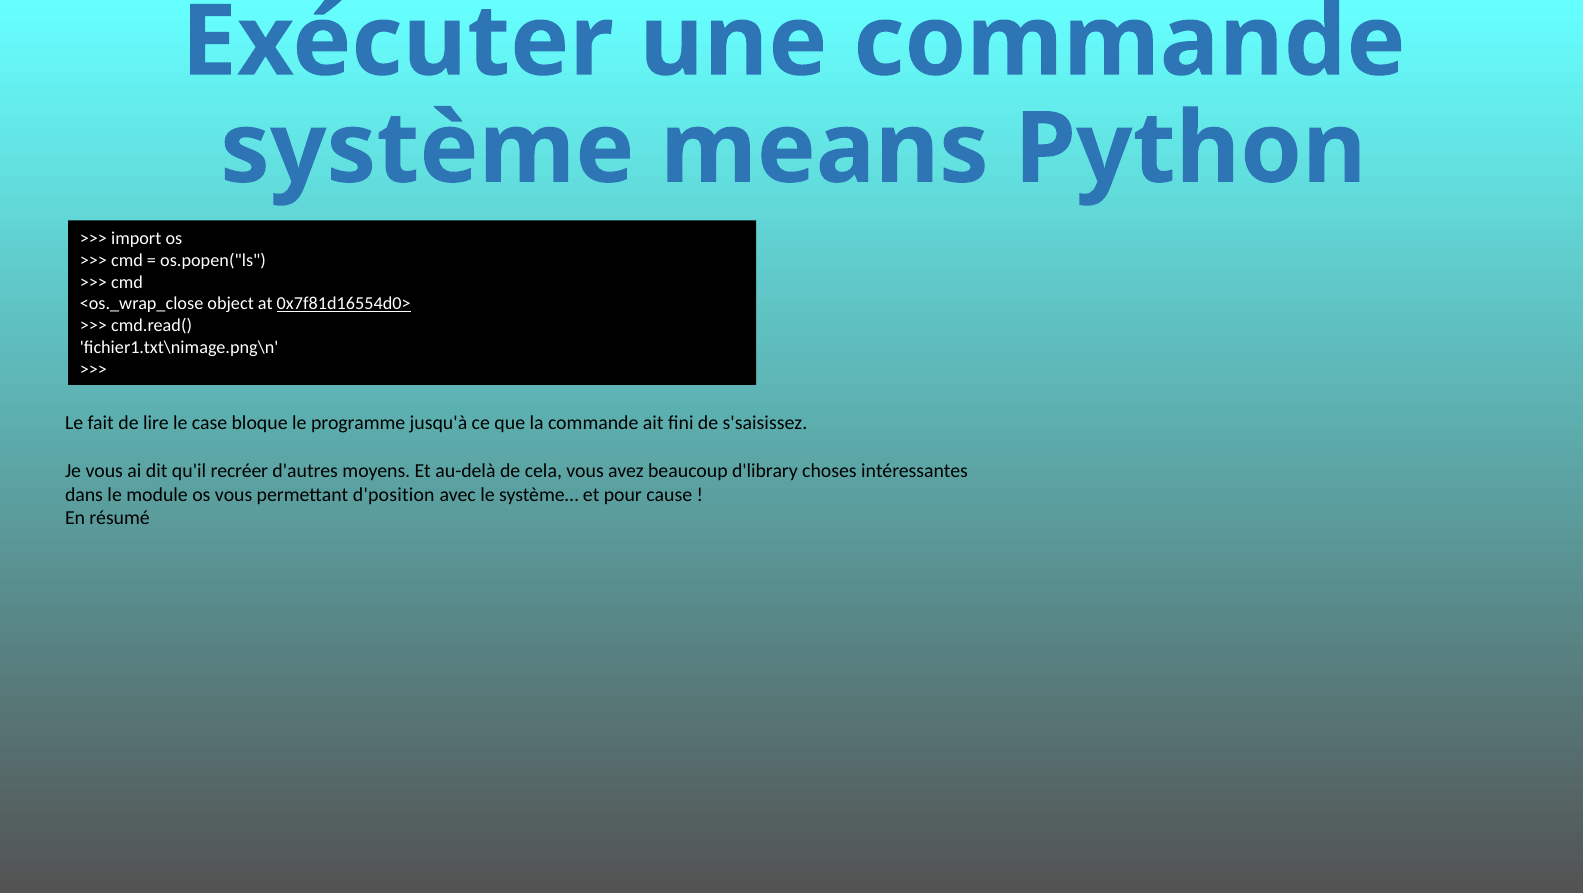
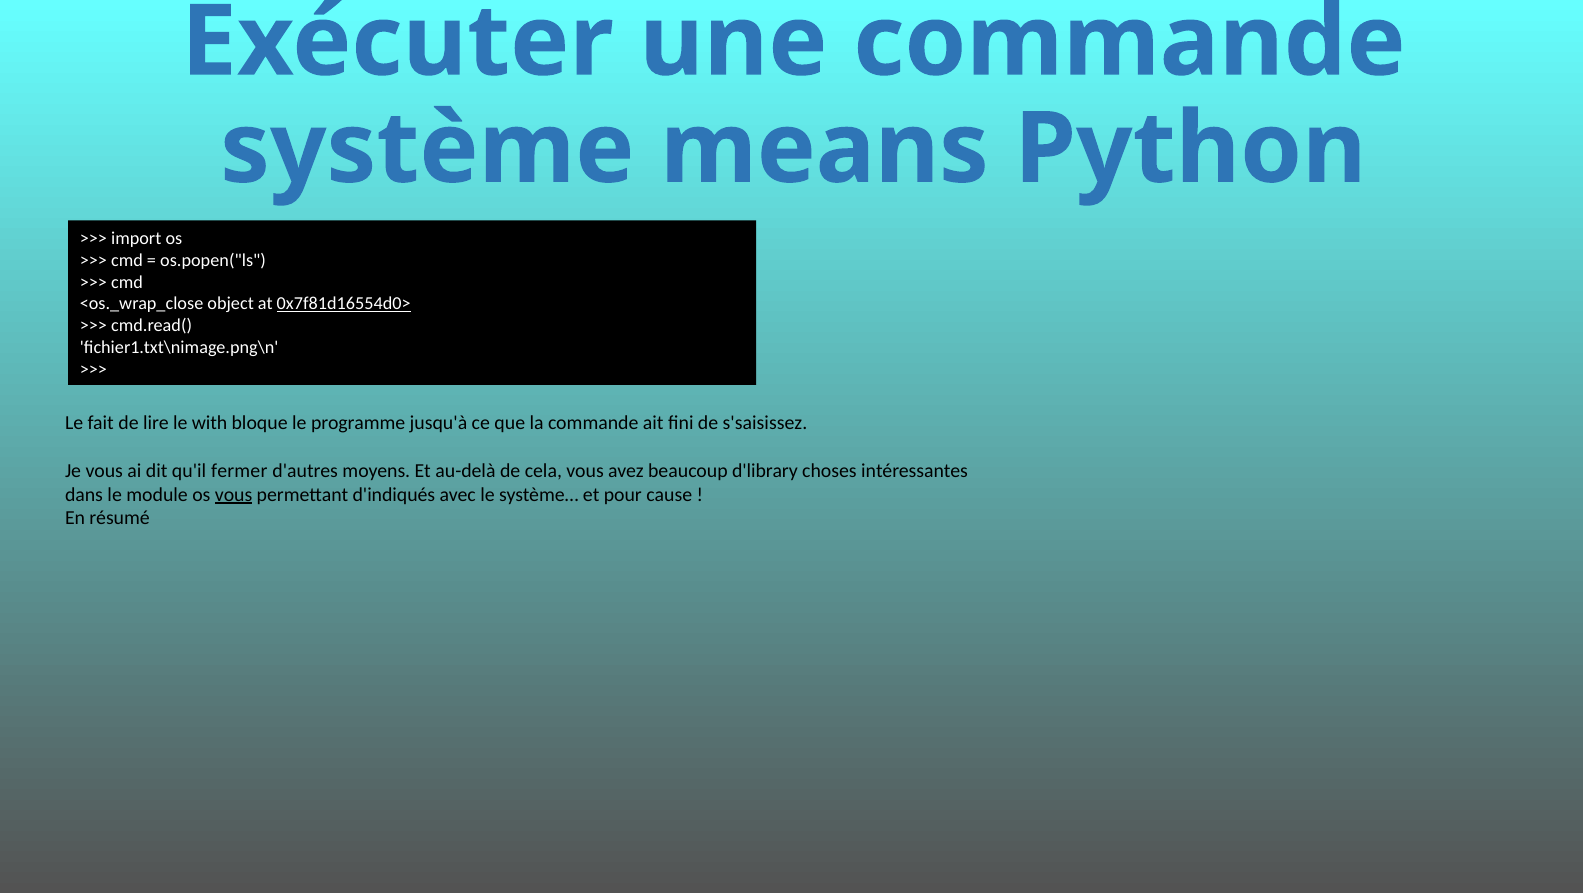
case: case -> with
recréer: recréer -> fermer
vous at (234, 494) underline: none -> present
d'position: d'position -> d'indiqués
